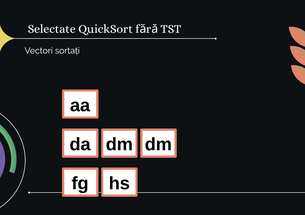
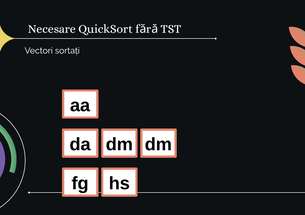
Selectate: Selectate -> Necesare
